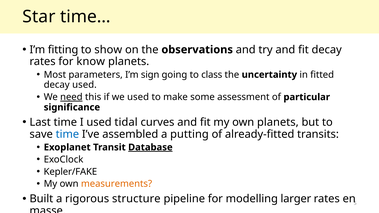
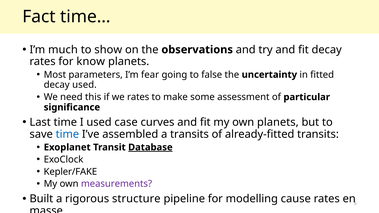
Star: Star -> Fact
fitting: fitting -> much
sign: sign -> fear
class: class -> false
need underline: present -> none
we used: used -> rates
tidal: tidal -> case
a putting: putting -> transits
measurements colour: orange -> purple
larger: larger -> cause
